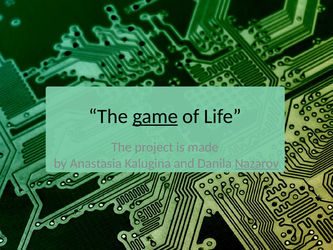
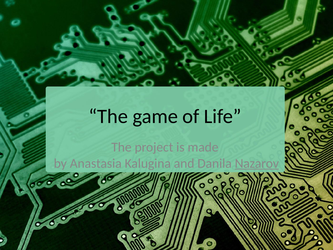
game underline: present -> none
